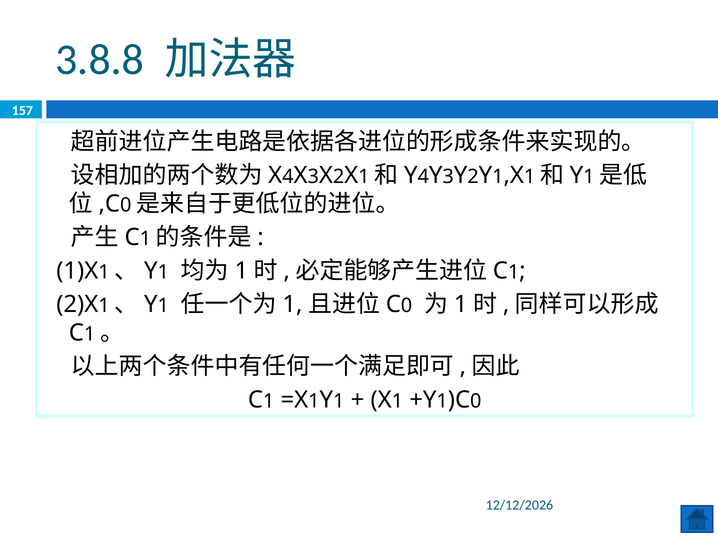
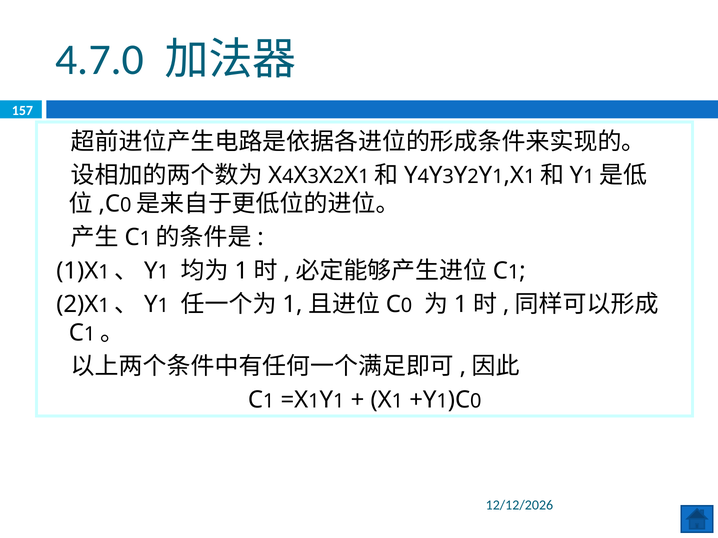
3.8.8: 3.8.8 -> 4.7.0
